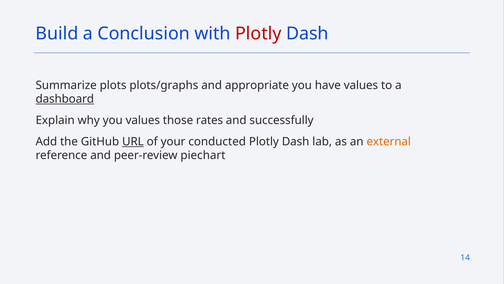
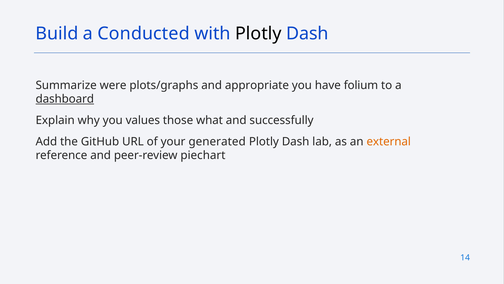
Conclusion: Conclusion -> Conducted
Plotly at (258, 34) colour: red -> black
plots: plots -> were
have values: values -> folium
rates: rates -> what
URL underline: present -> none
conducted: conducted -> generated
